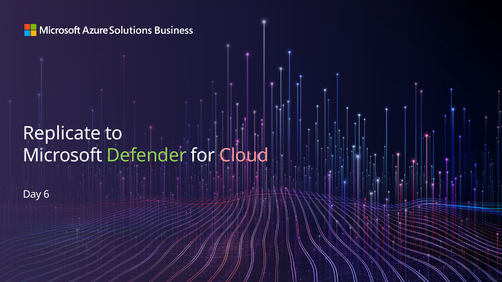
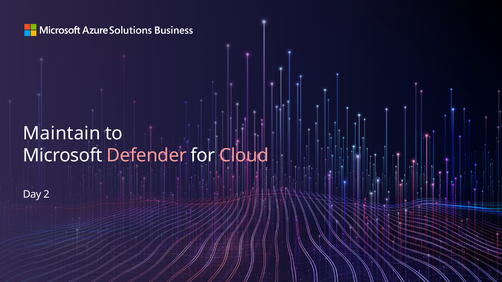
Replicate: Replicate -> Maintain
Defender colour: light green -> pink
6: 6 -> 2
